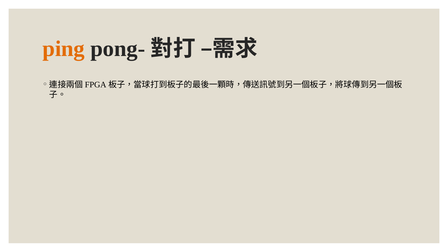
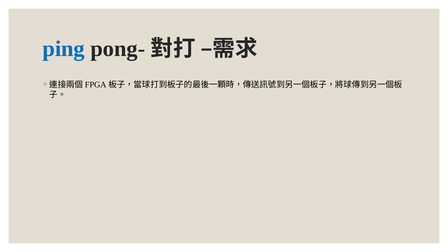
ping colour: orange -> blue
